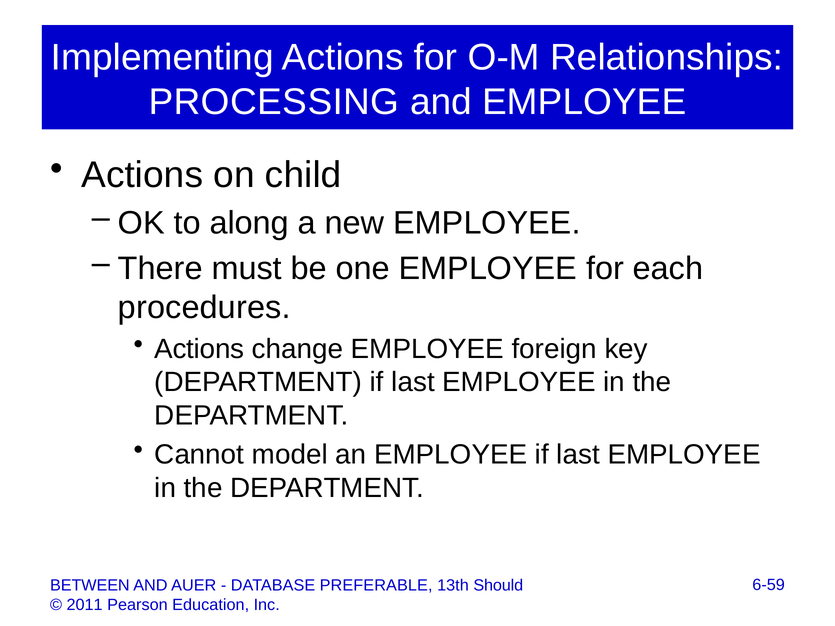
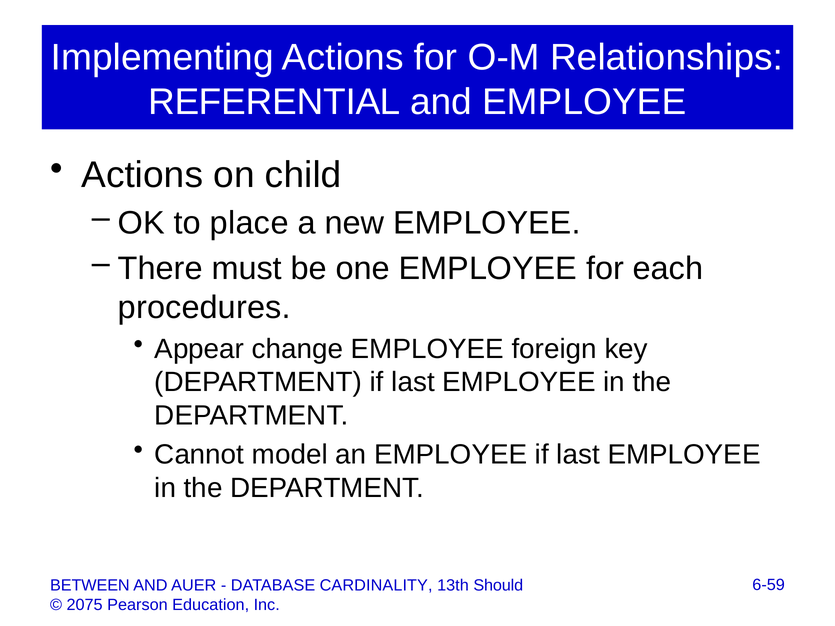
PROCESSING: PROCESSING -> REFERENTIAL
along: along -> place
Actions at (199, 349): Actions -> Appear
PREFERABLE: PREFERABLE -> CARDINALITY
2011: 2011 -> 2075
